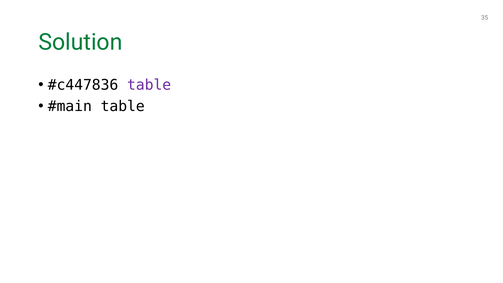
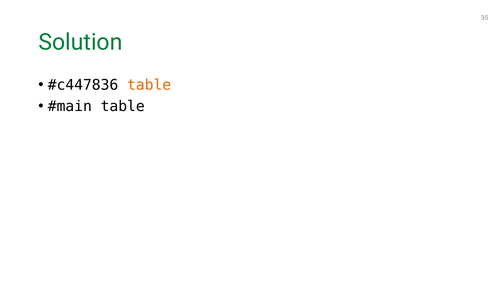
table at (149, 85) colour: purple -> orange
